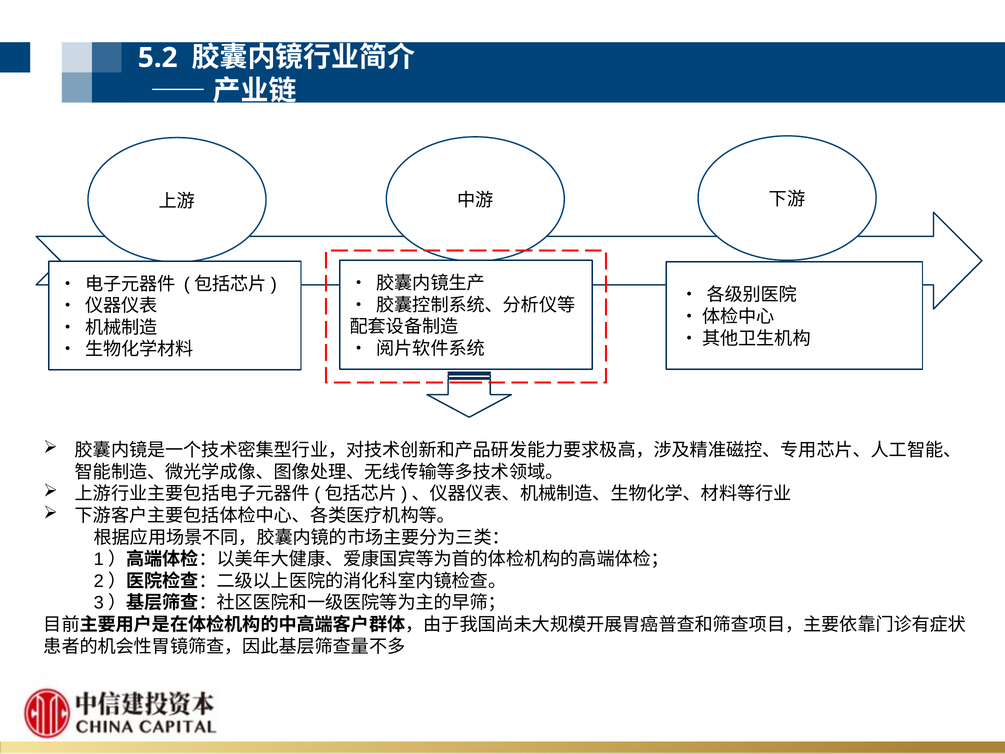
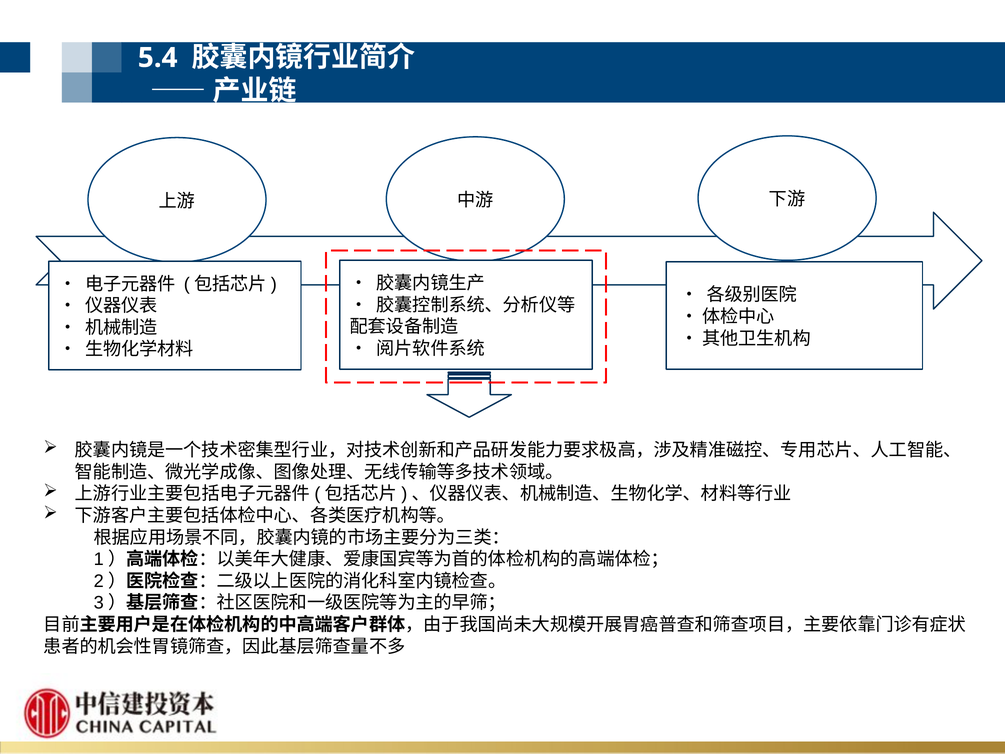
5.2: 5.2 -> 5.4
